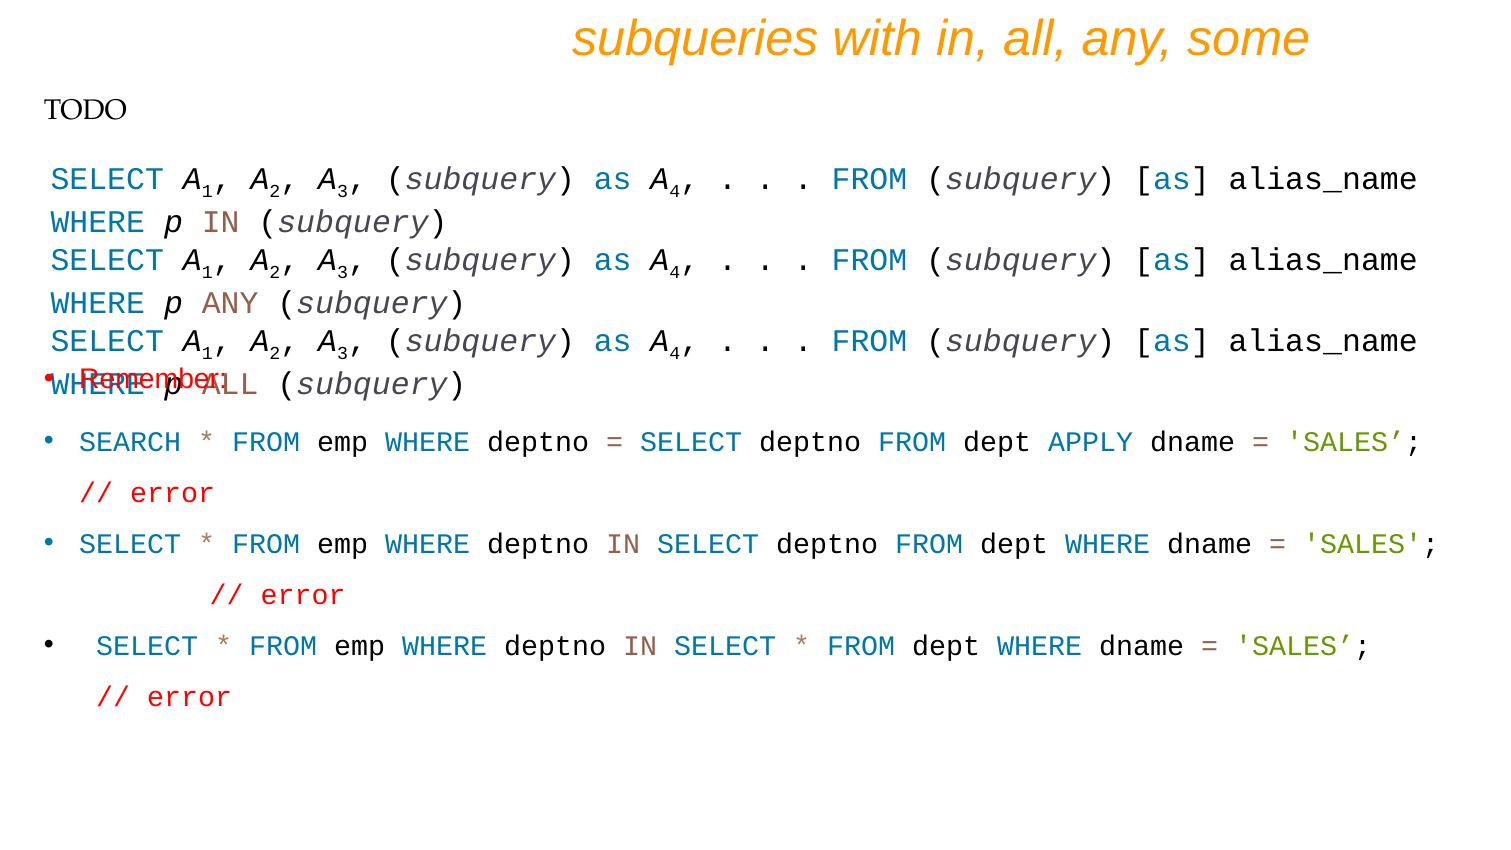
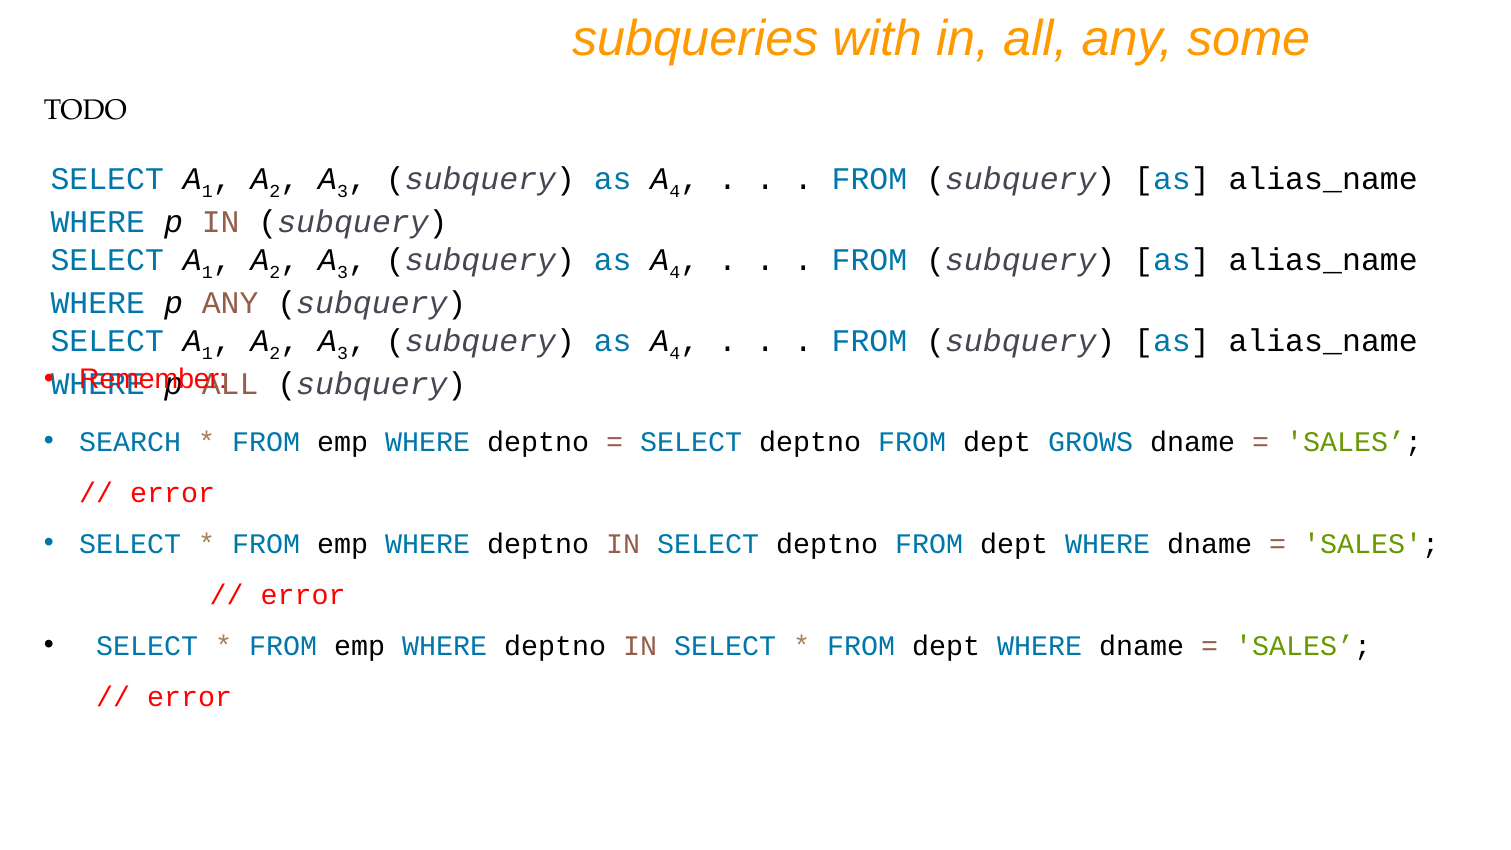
APPLY: APPLY -> GROWS
